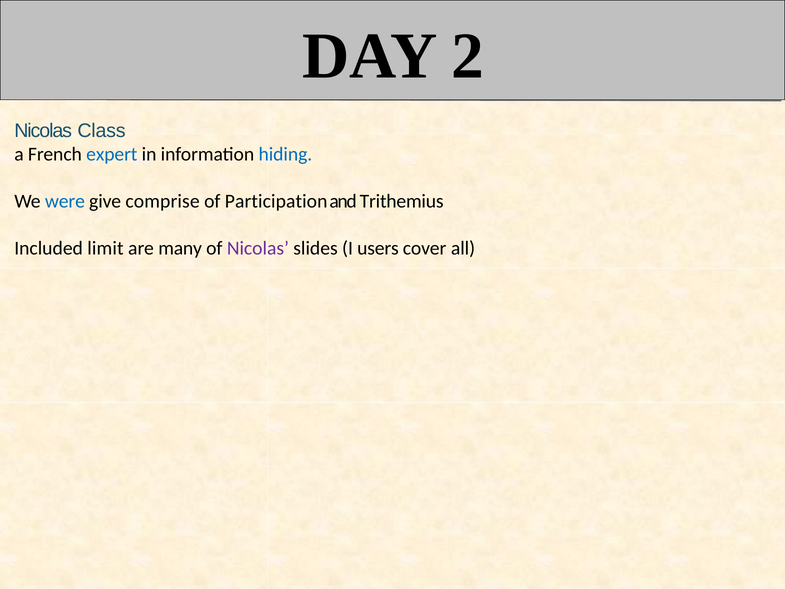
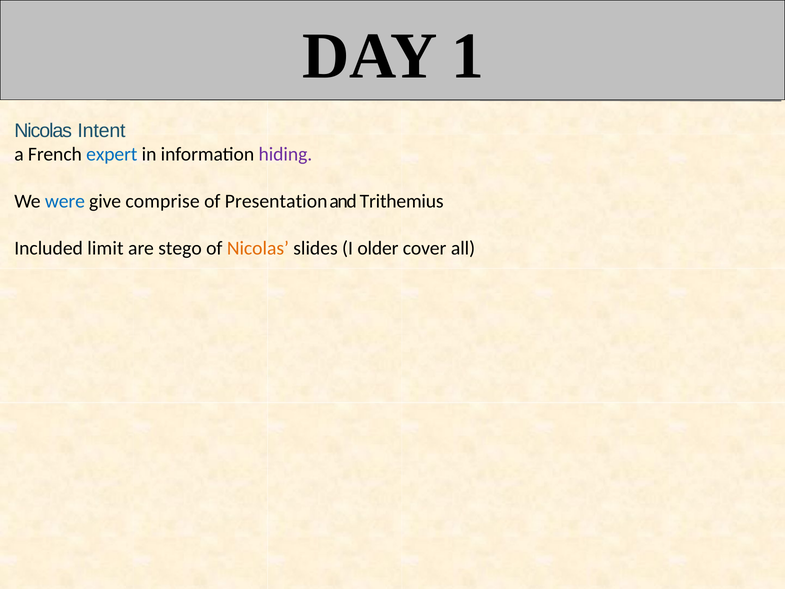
2: 2 -> 1
Class: Class -> Intent
hiding colour: blue -> purple
Participation: Participation -> Presentation
many: many -> stego
Nicolas at (258, 248) colour: purple -> orange
users: users -> older
